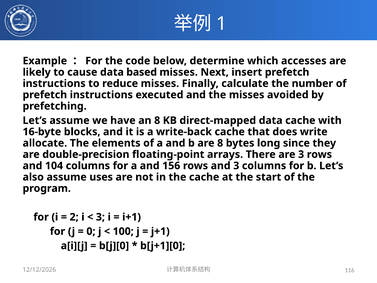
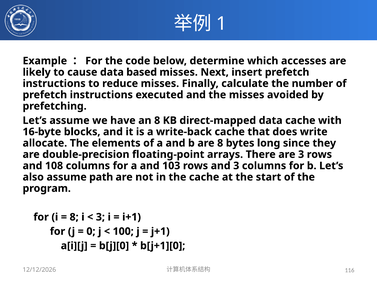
104: 104 -> 108
156: 156 -> 103
uses: uses -> path
2 at (74, 217): 2 -> 8
